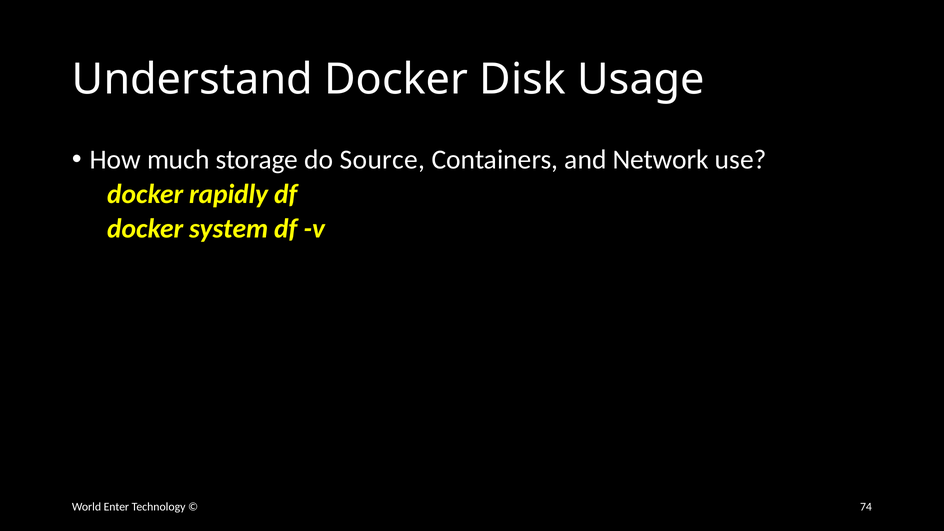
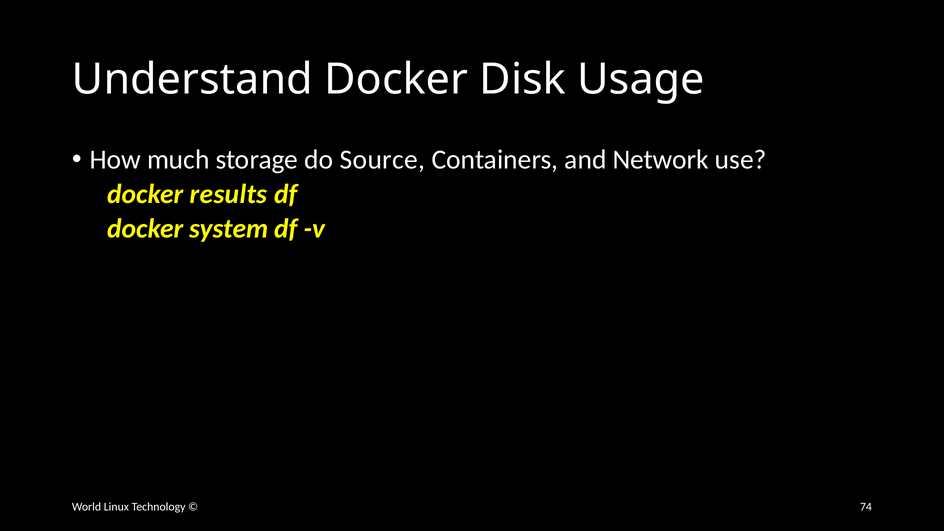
rapidly: rapidly -> results
Enter: Enter -> Linux
